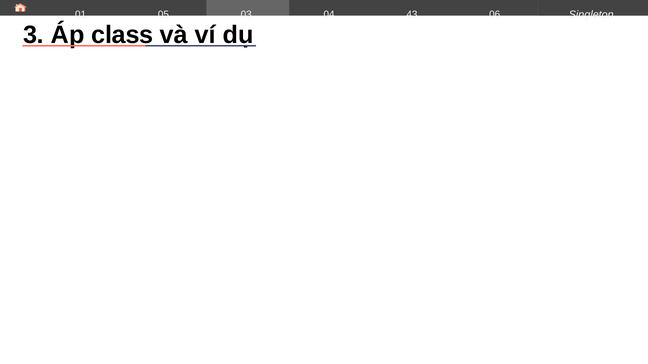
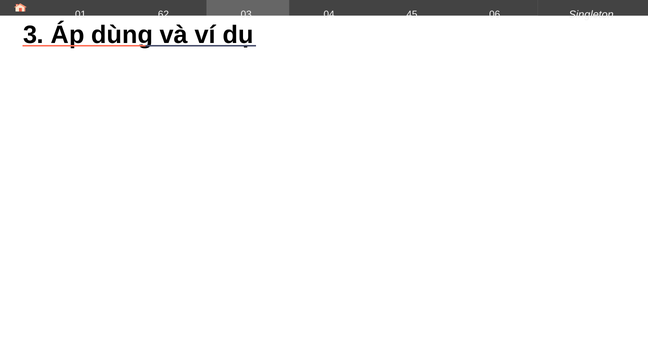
05: 05 -> 62
43: 43 -> 45
class: class -> dùng
